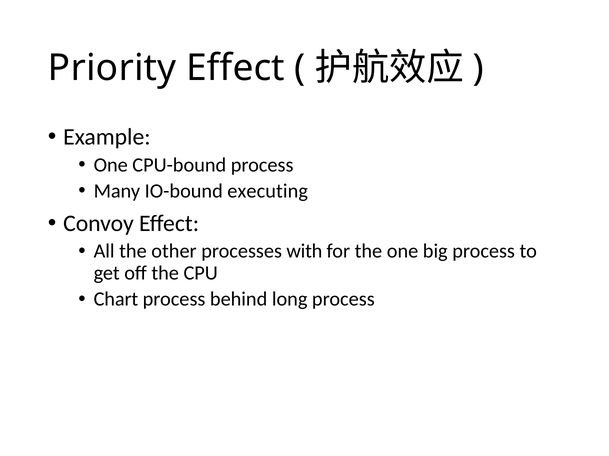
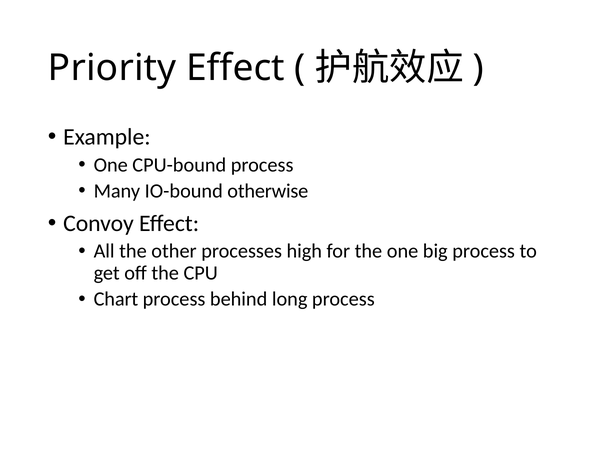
executing: executing -> otherwise
with: with -> high
